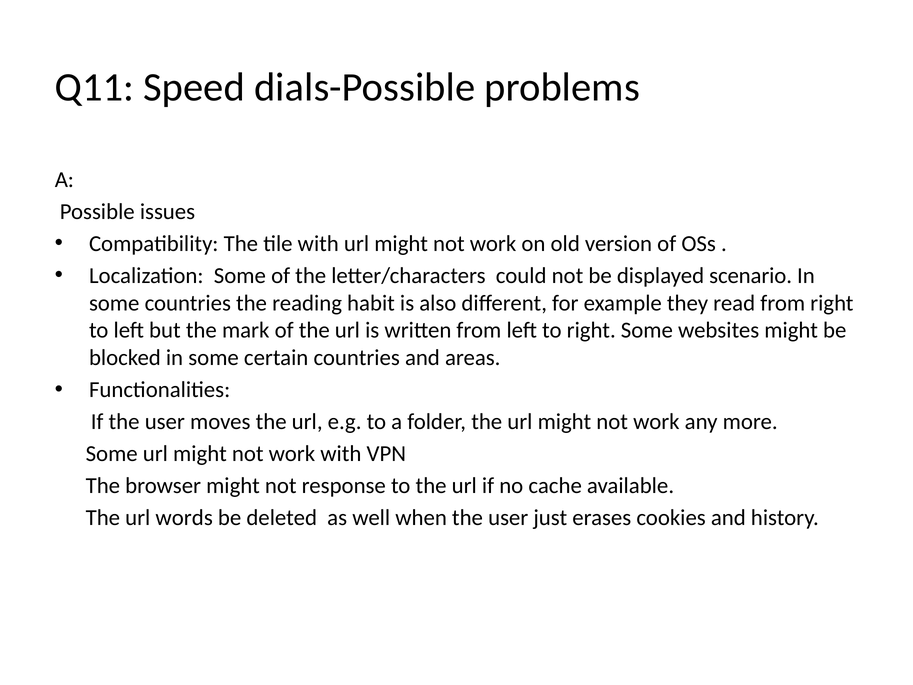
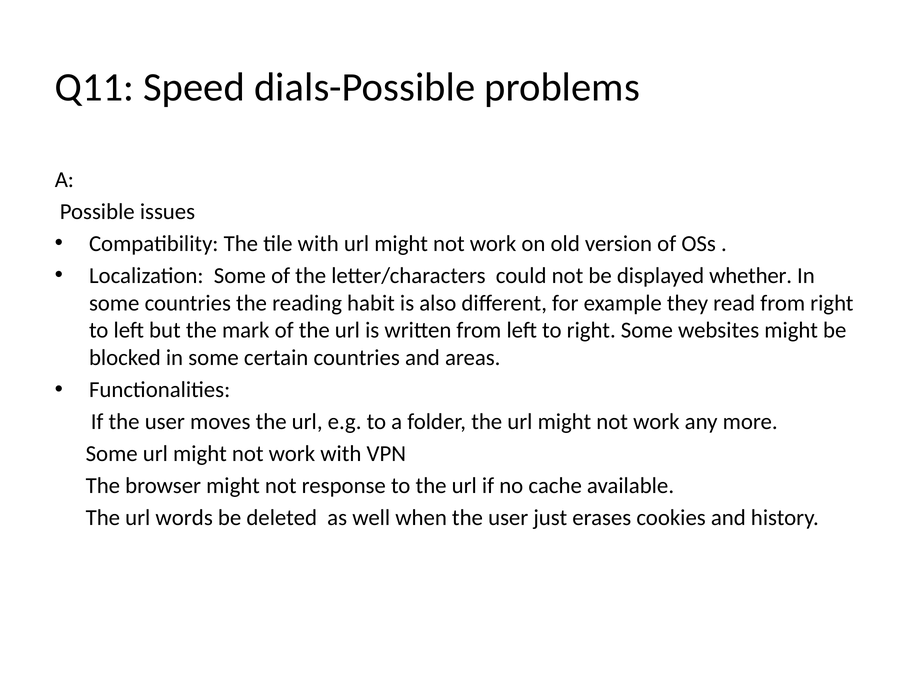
scenario: scenario -> whether
